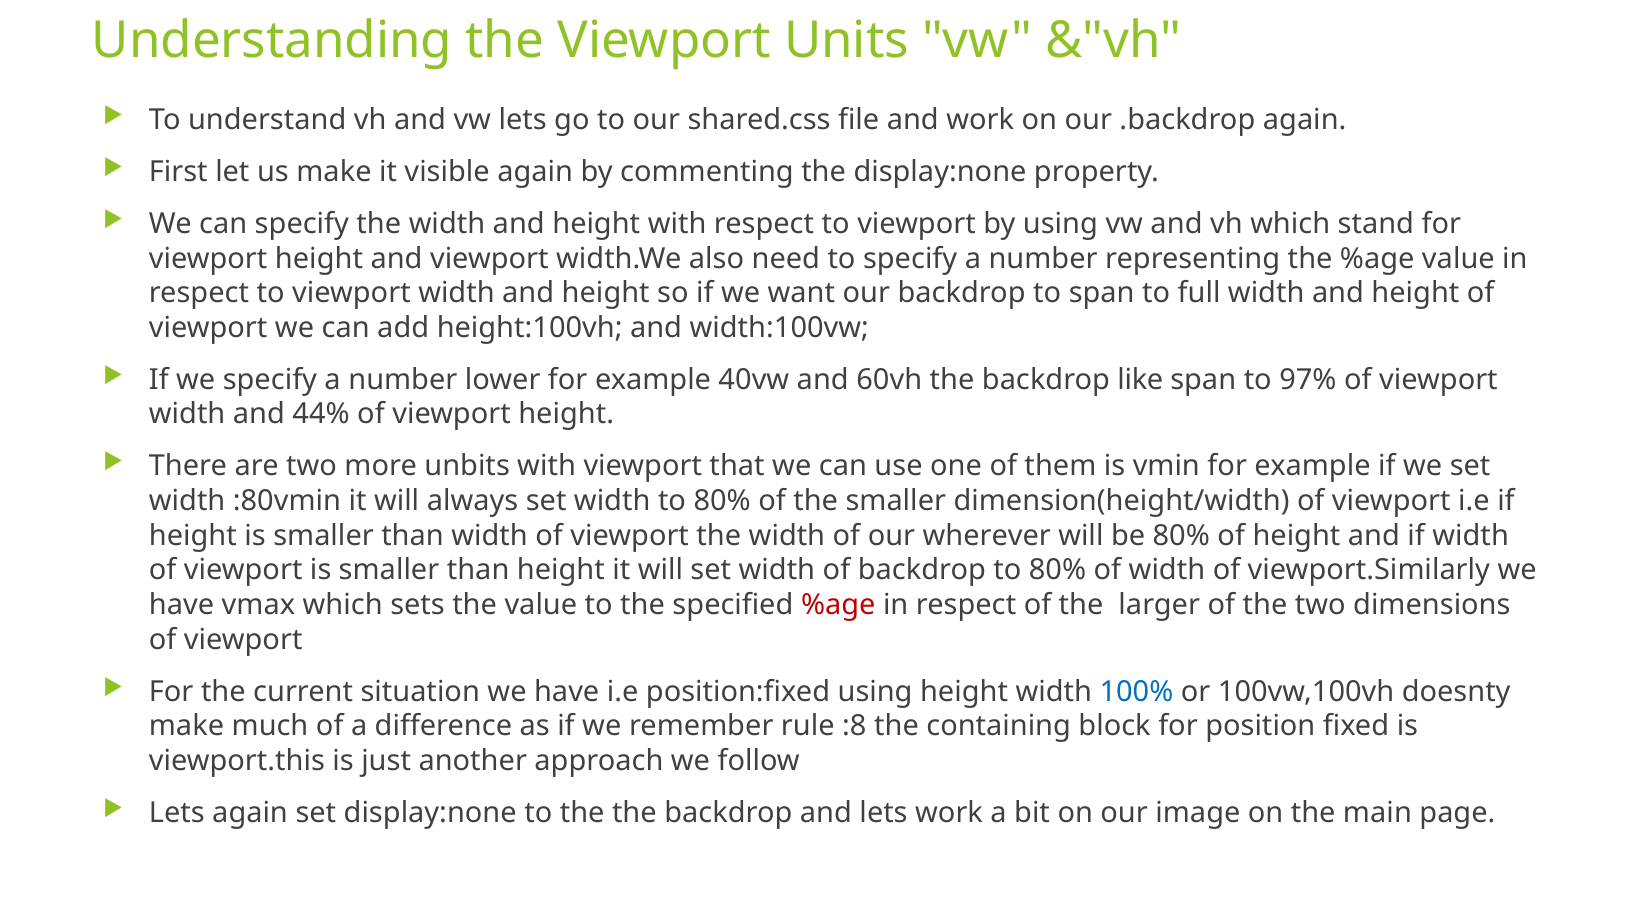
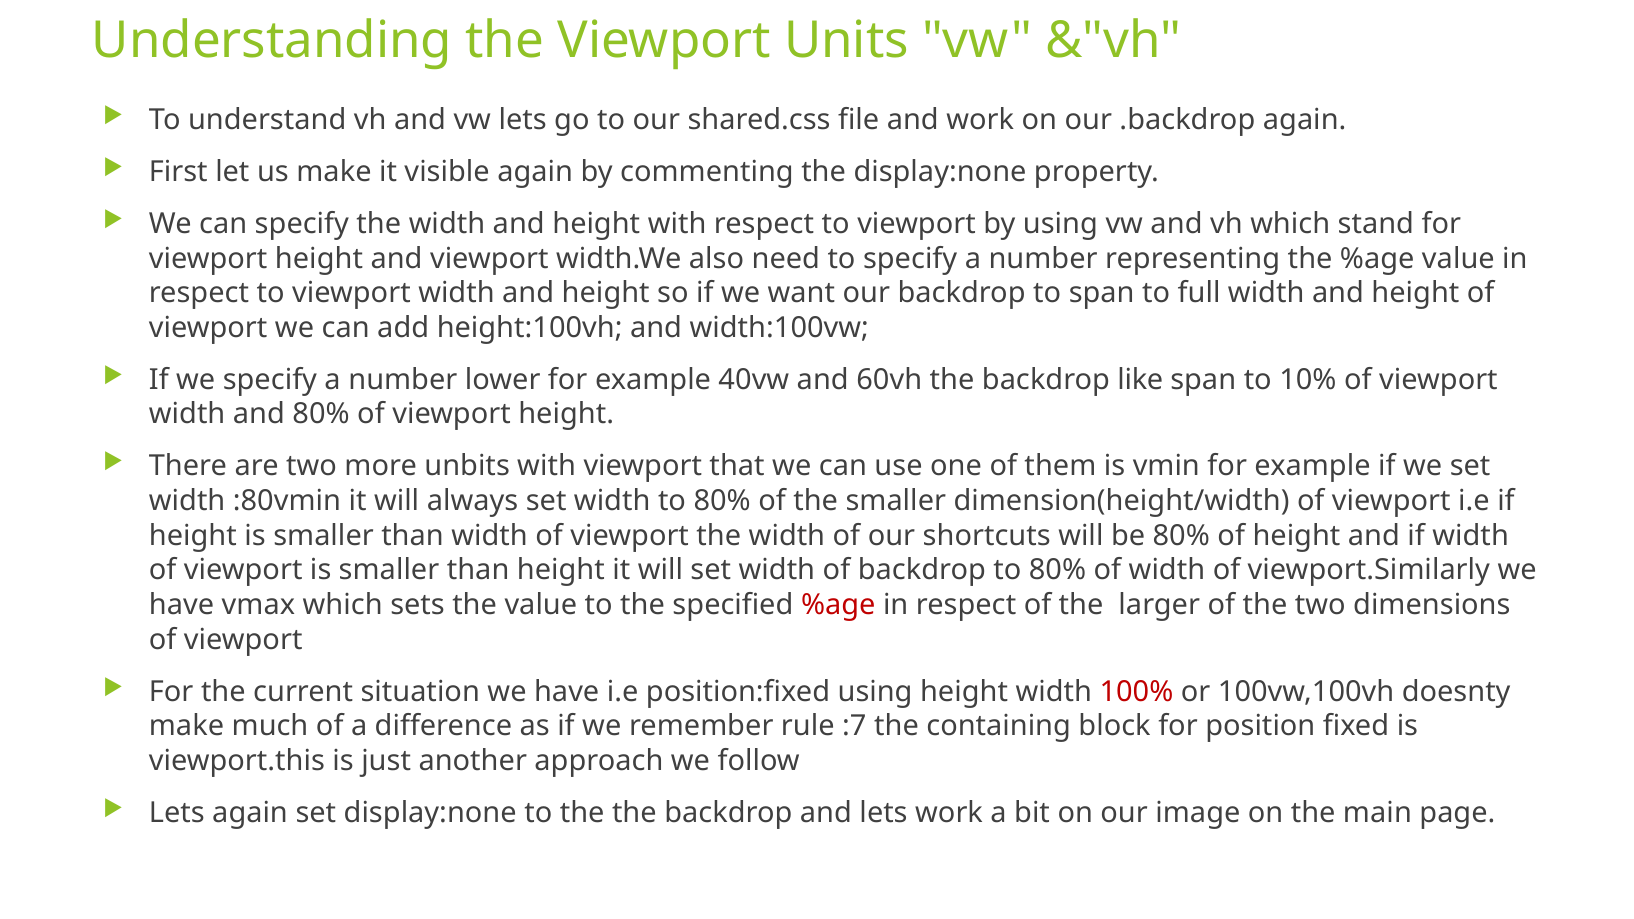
97%: 97% -> 10%
and 44%: 44% -> 80%
wherever: wherever -> shortcuts
100% colour: blue -> red
:8: :8 -> :7
